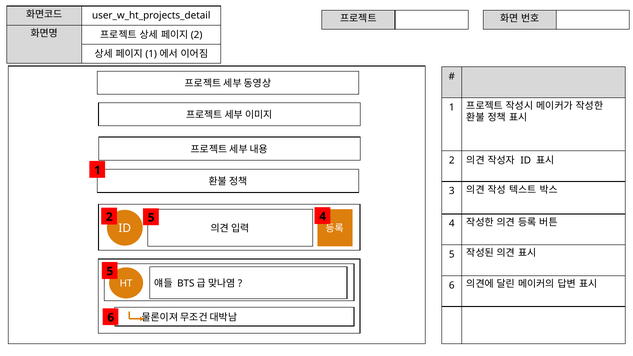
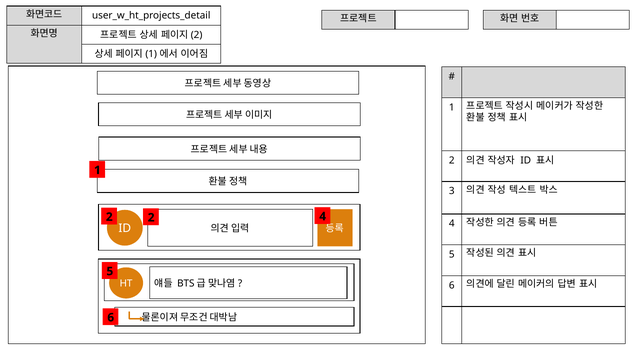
2 5: 5 -> 2
